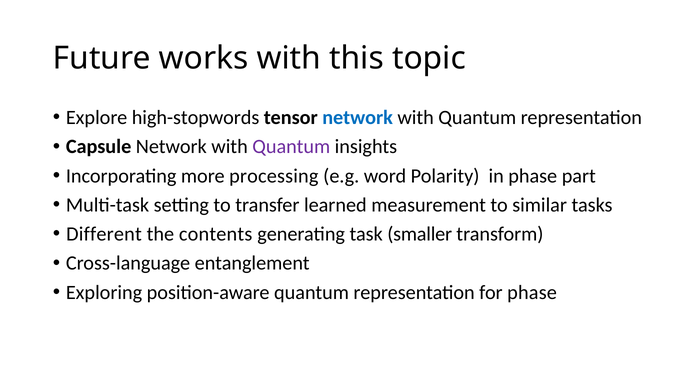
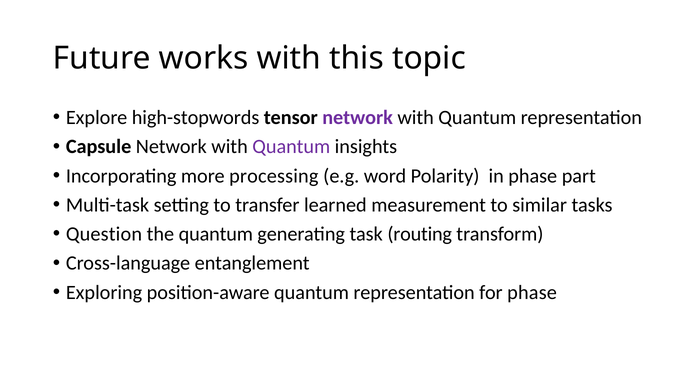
network at (358, 117) colour: blue -> purple
Different: Different -> Question
the contents: contents -> quantum
smaller: smaller -> routing
